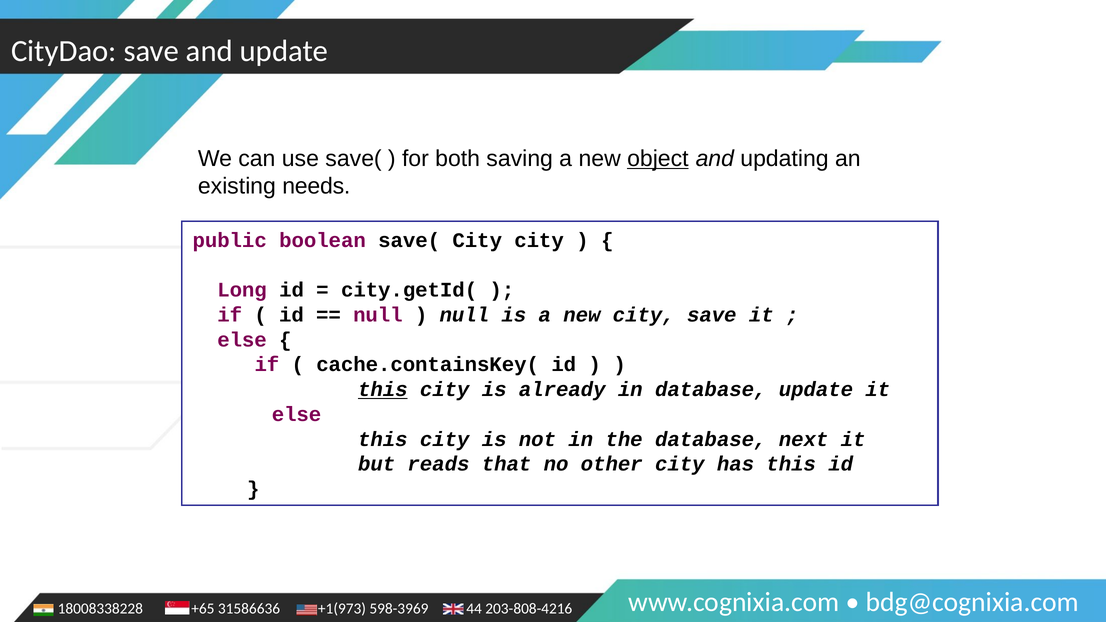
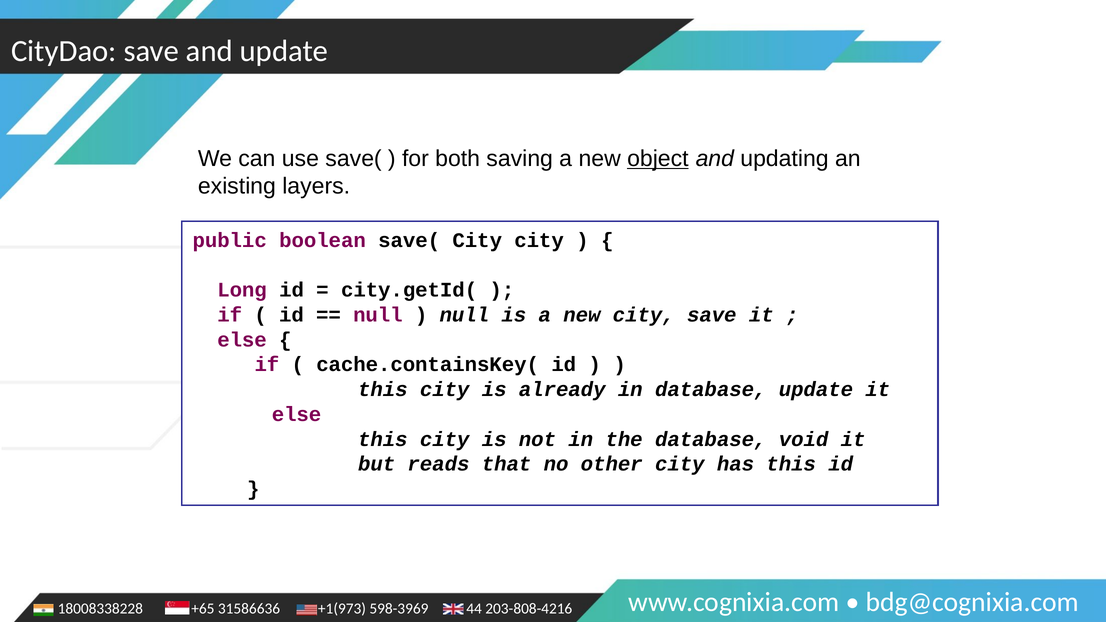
needs: needs -> layers
this at (383, 390) underline: present -> none
next: next -> void
